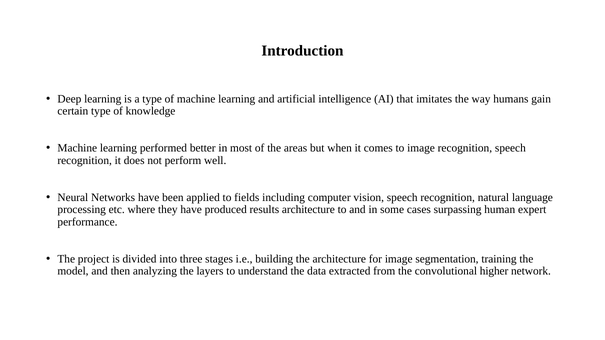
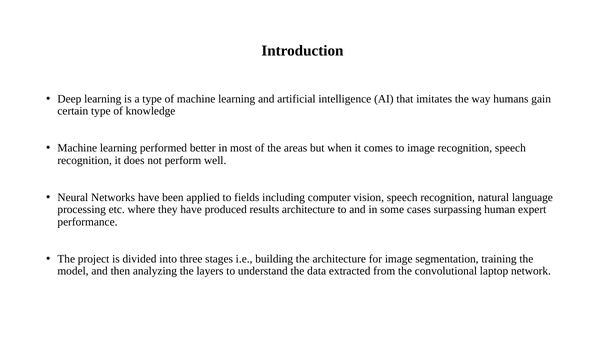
higher: higher -> laptop
